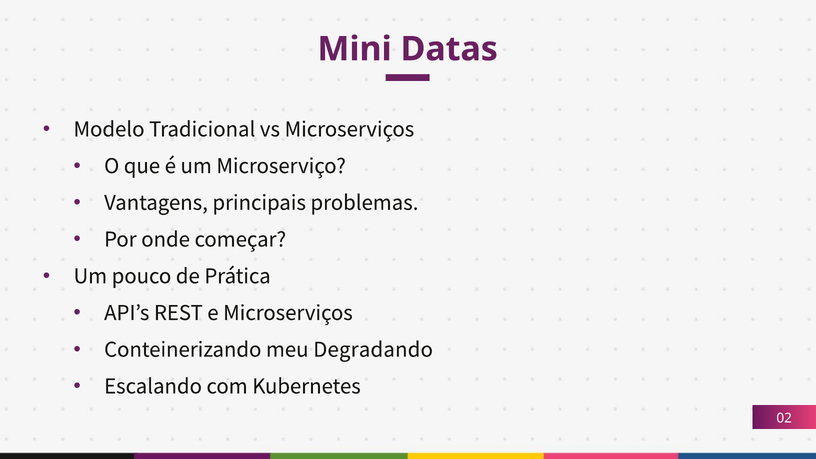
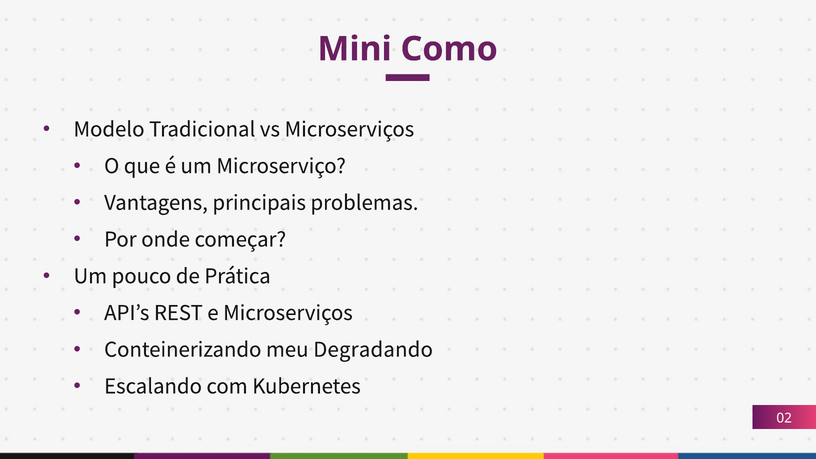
Datas: Datas -> Como
